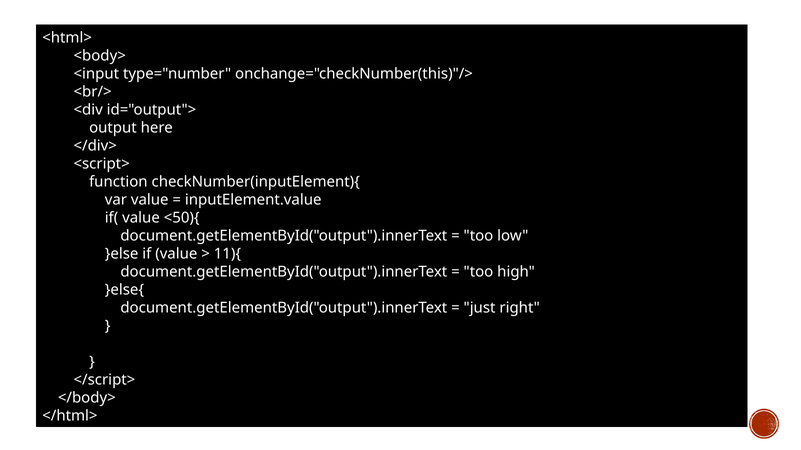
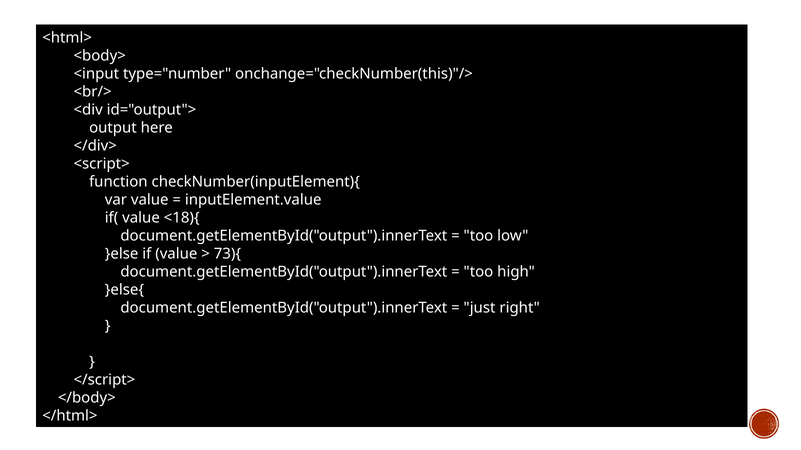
<50){: <50){ -> <18){
11){: 11){ -> 73){
